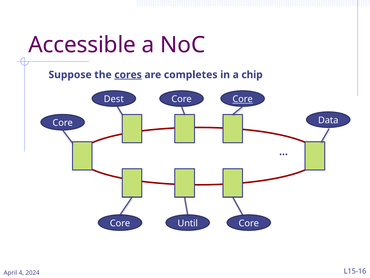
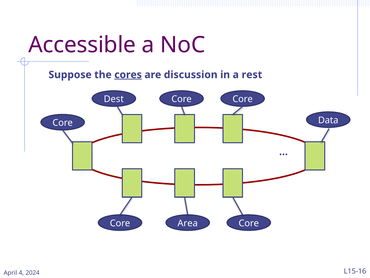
completes: completes -> discussion
chip: chip -> rest
Core at (243, 99) underline: present -> none
Until: Until -> Area
